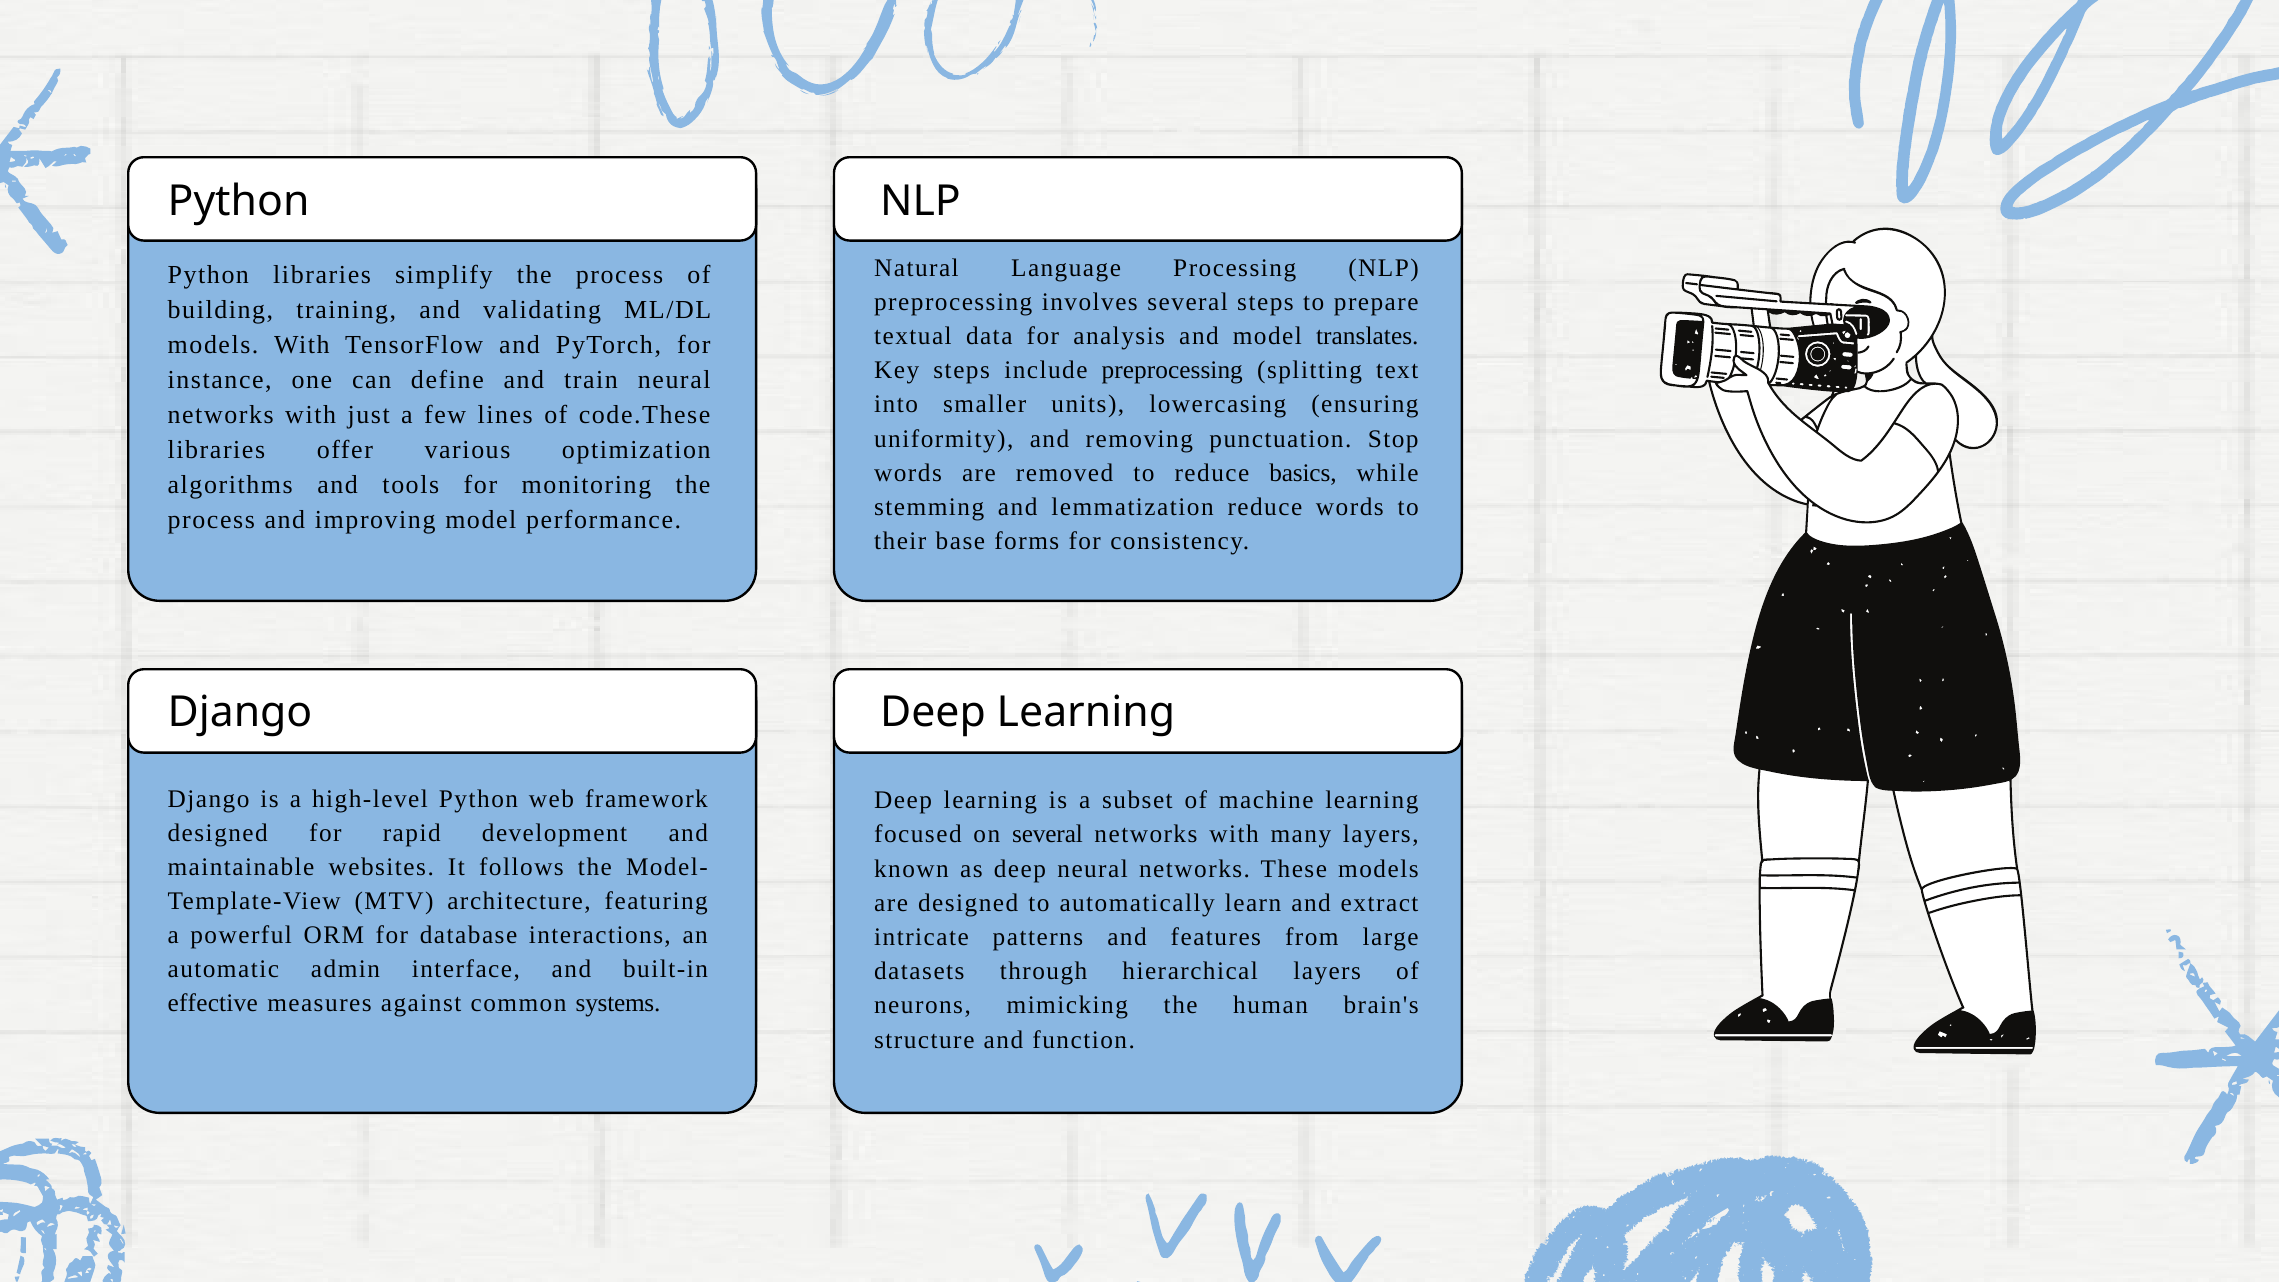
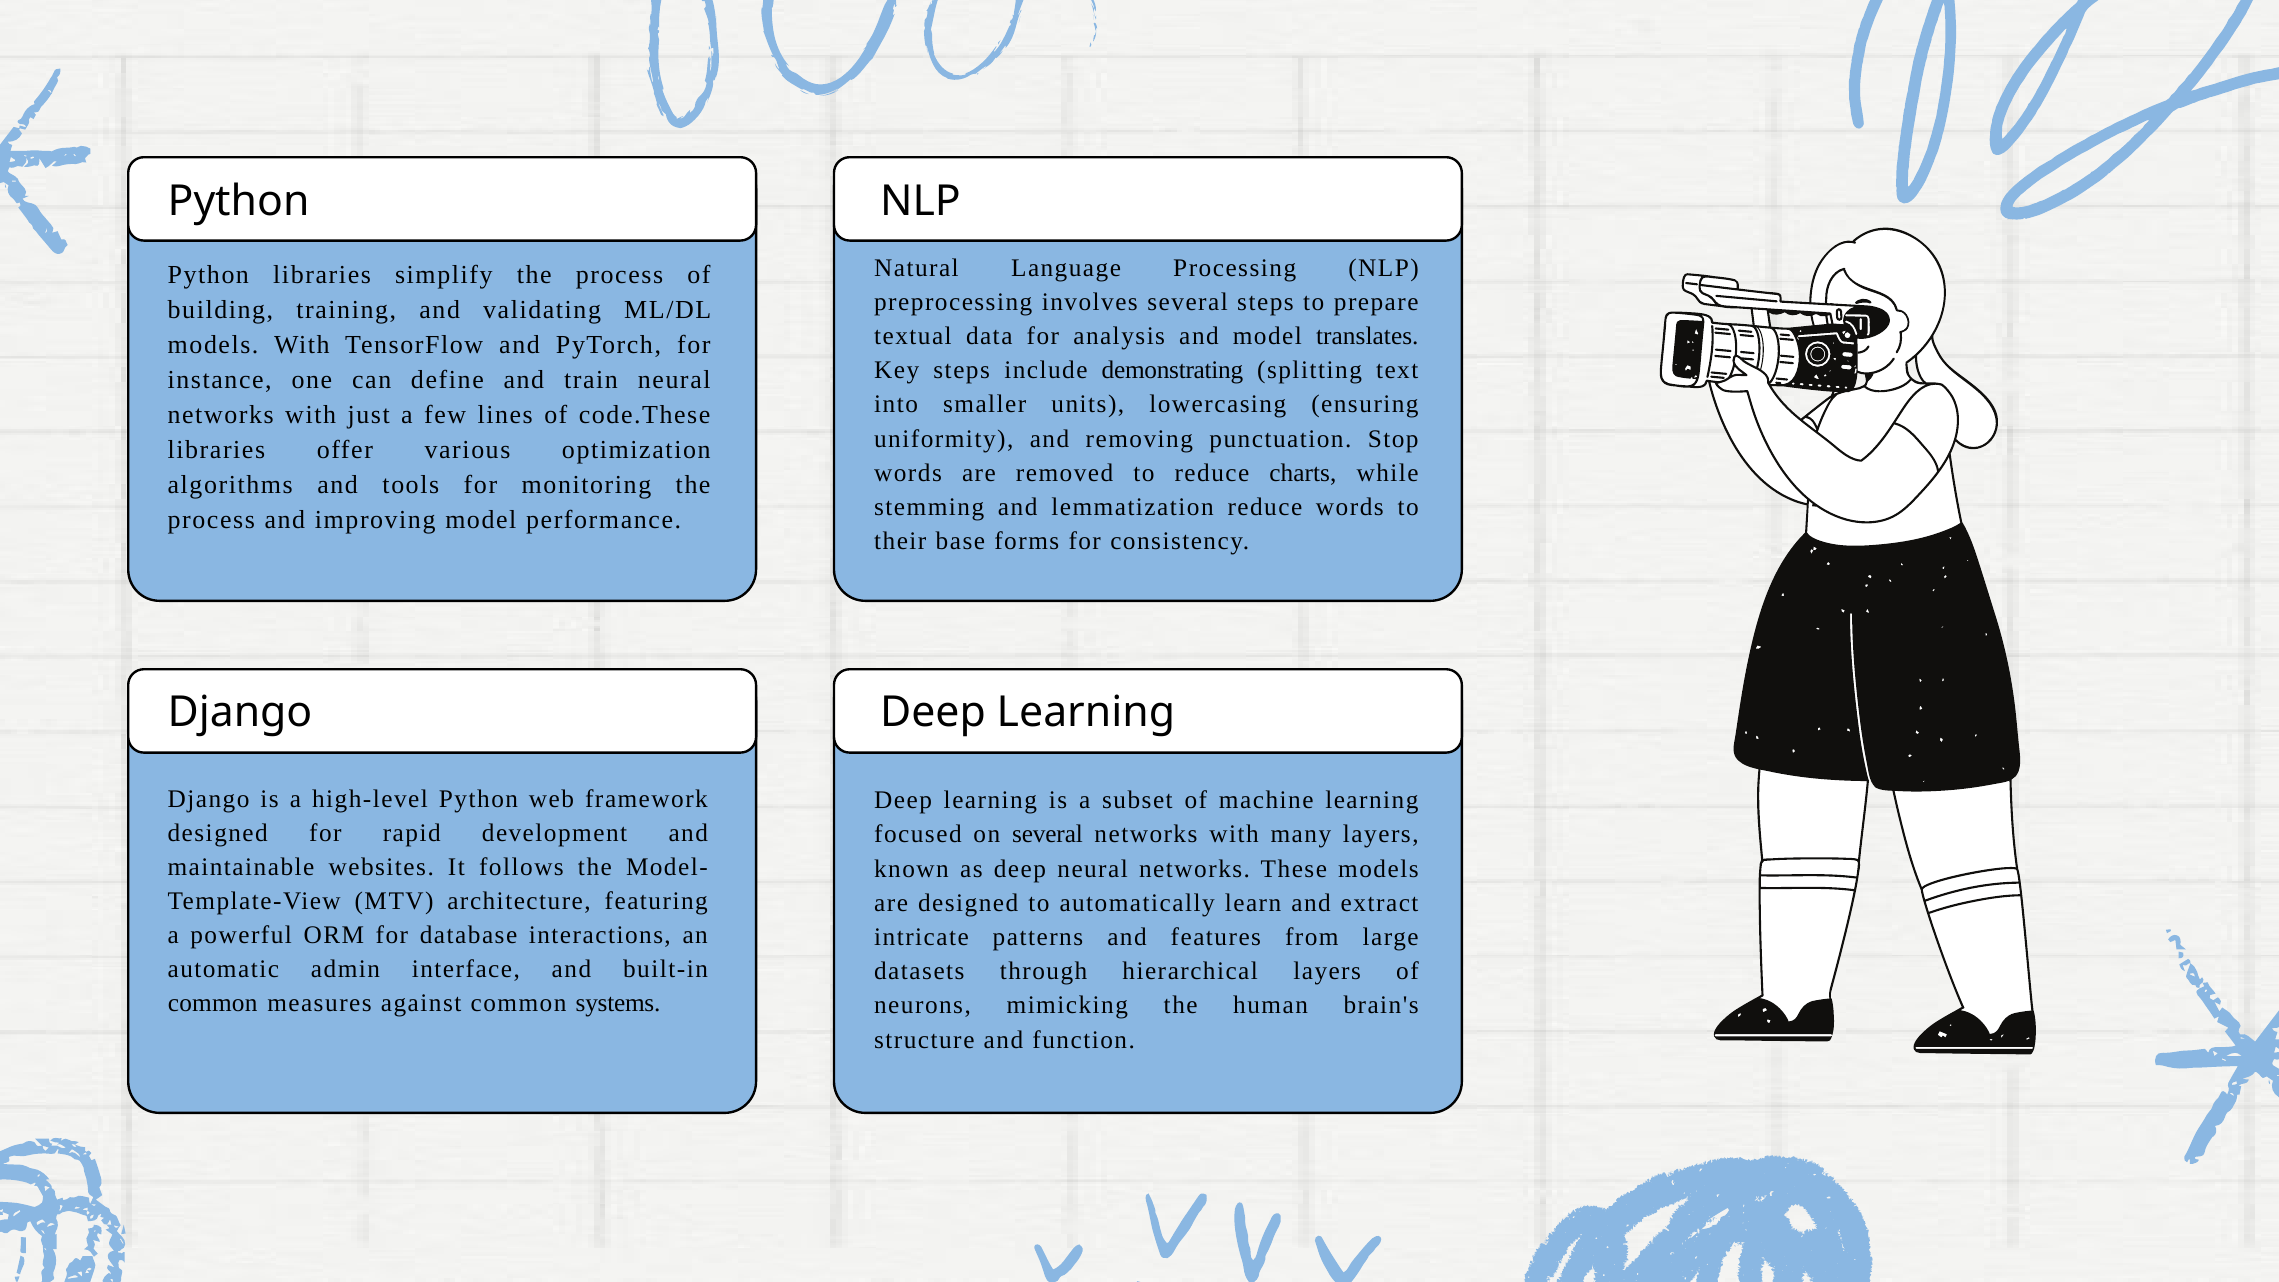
include preprocessing: preprocessing -> demonstrating
basics: basics -> charts
effective at (213, 1004): effective -> common
